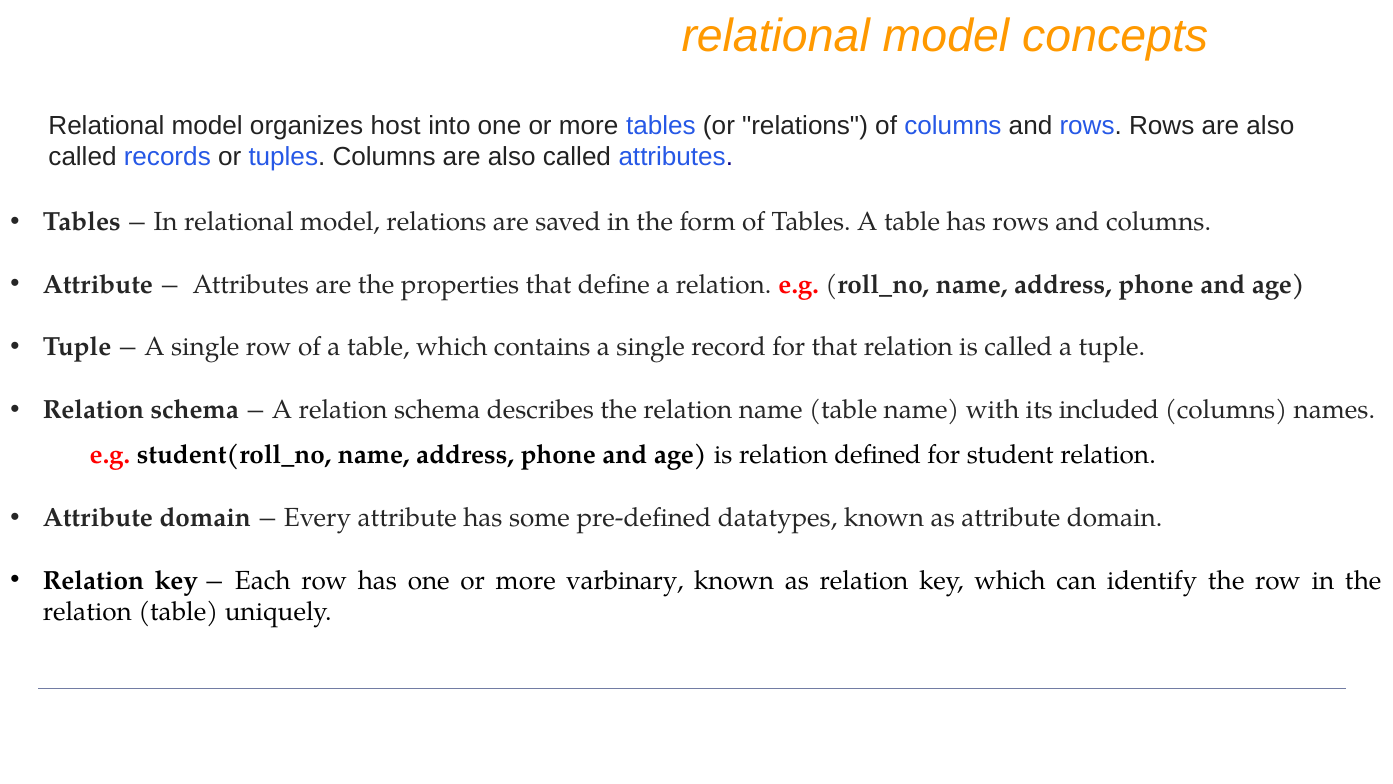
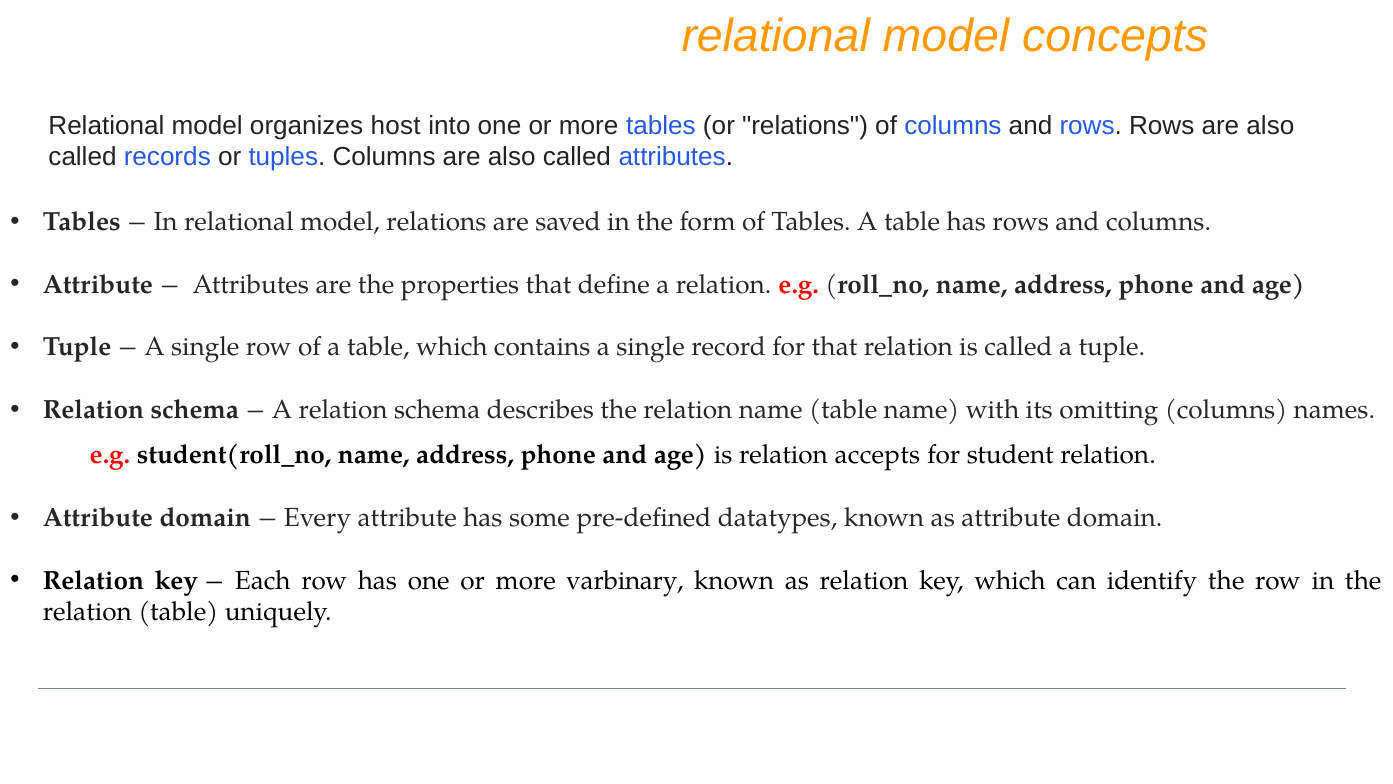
included: included -> omitting
defined: defined -> accepts
